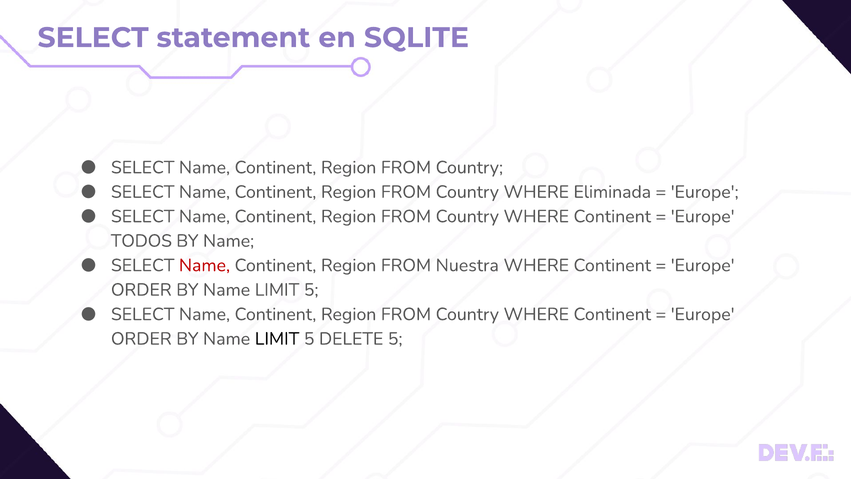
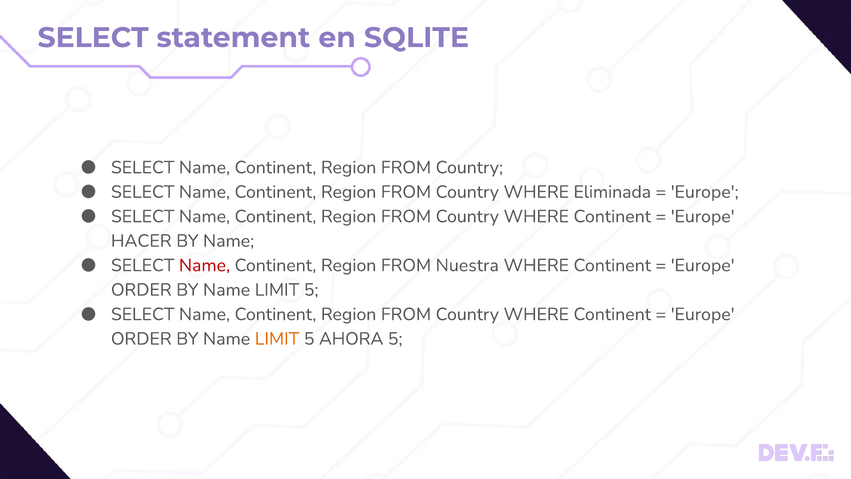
TODOS: TODOS -> HACER
LIMIT at (277, 339) colour: black -> orange
DELETE: DELETE -> AHORA
